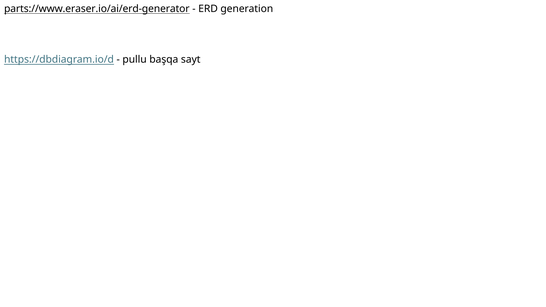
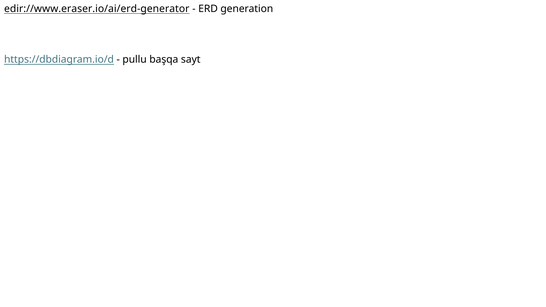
parts://www.eraser.io/ai/erd-generator: parts://www.eraser.io/ai/erd-generator -> edir://www.eraser.io/ai/erd-generator
